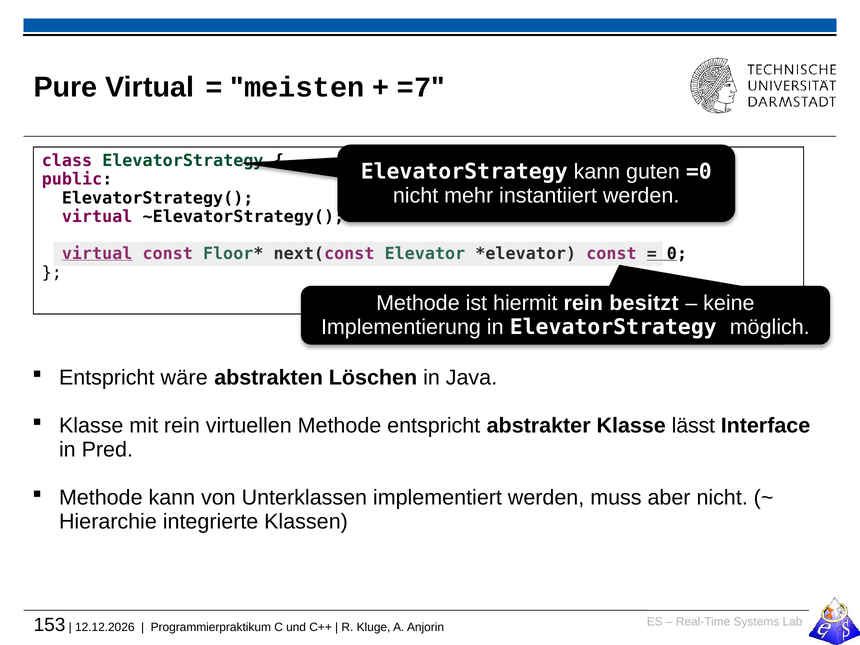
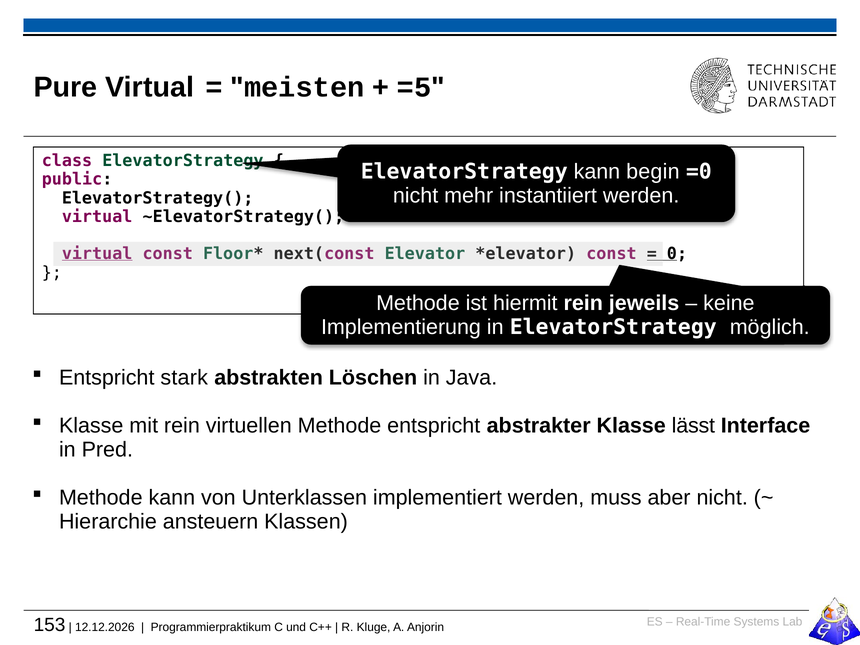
=7: =7 -> =5
guten: guten -> begin
besitzt: besitzt -> jeweils
wäre: wäre -> stark
integrierte: integrierte -> ansteuern
